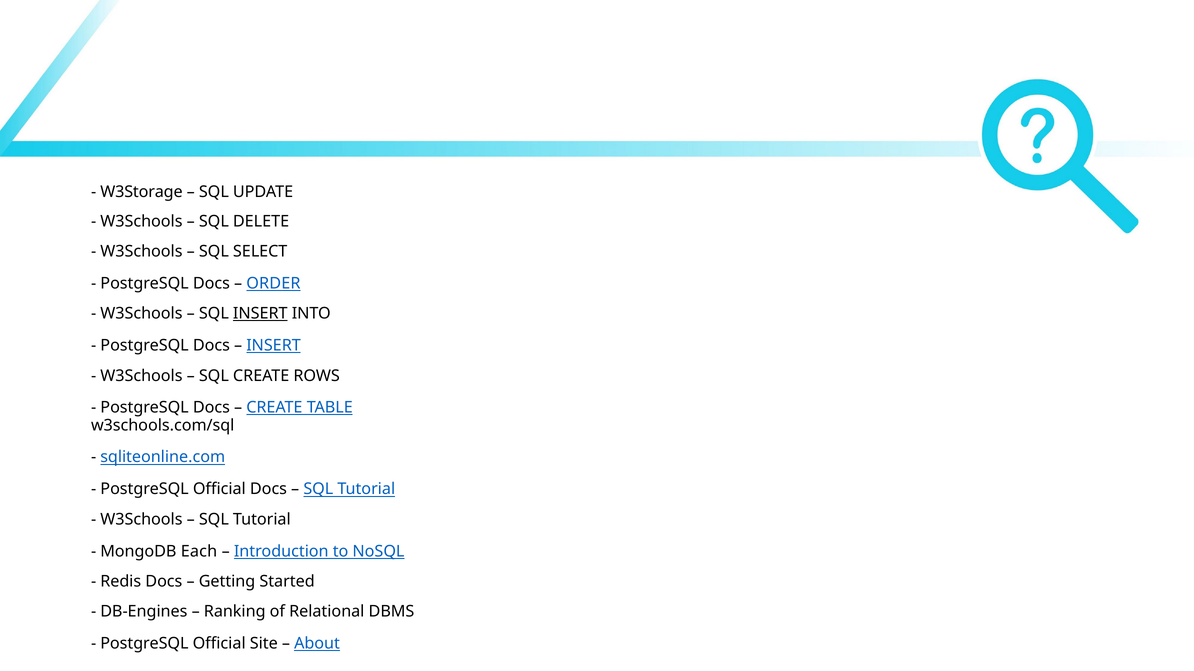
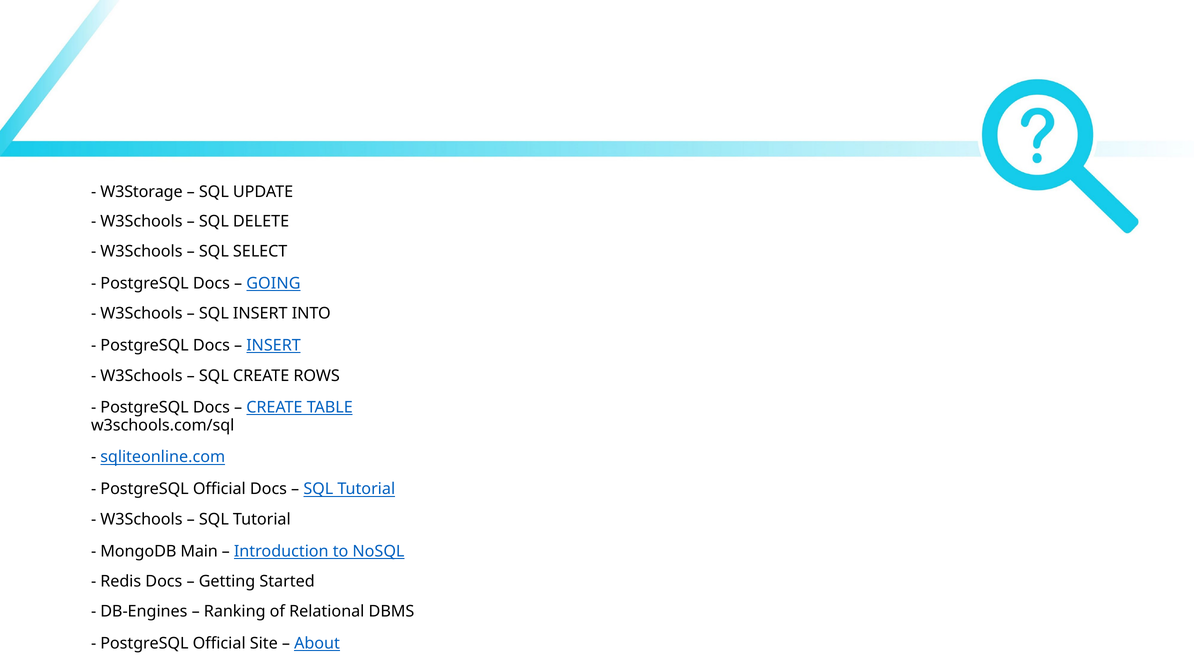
ORDER: ORDER -> GOING
INSERT at (260, 314) underline: present -> none
Each: Each -> Main
